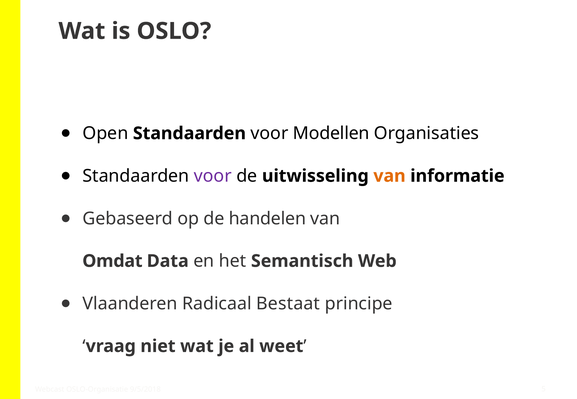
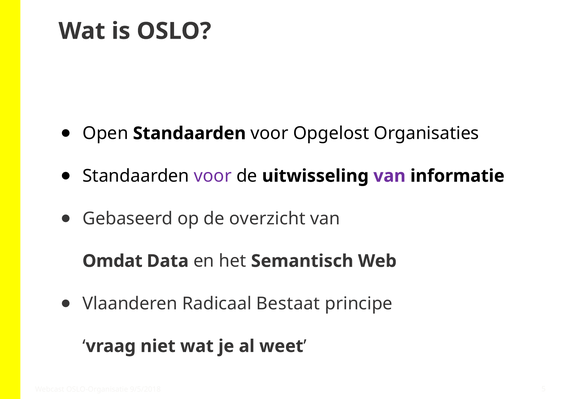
Modellen: Modellen -> Opgelost
van at (390, 176) colour: orange -> purple
handelen: handelen -> overzicht
